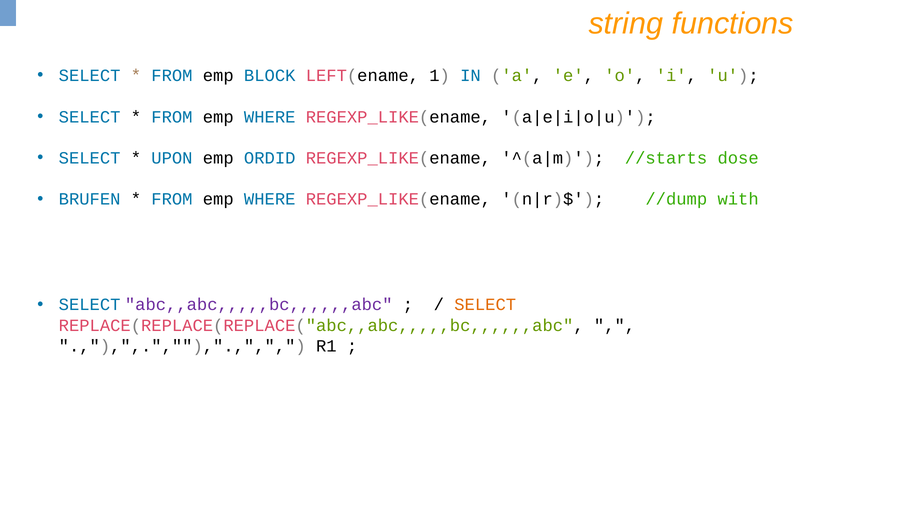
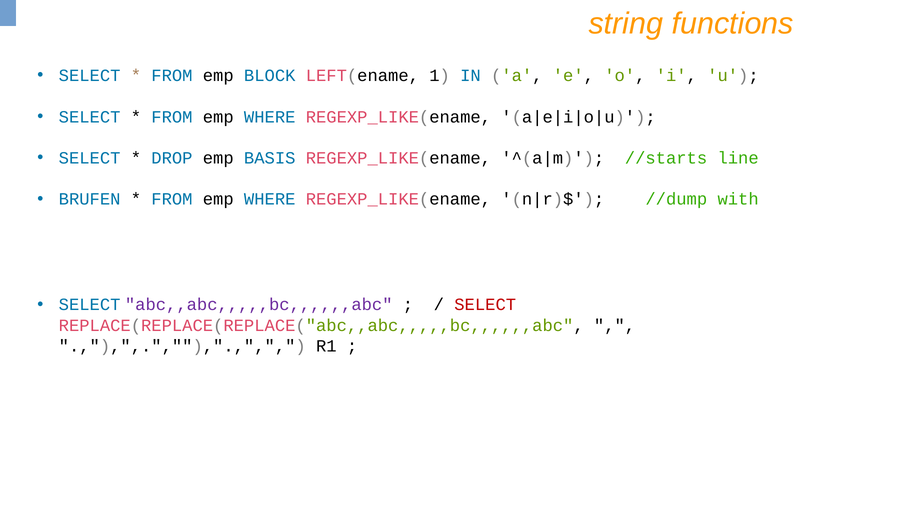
UPON: UPON -> DROP
ORDID: ORDID -> BASIS
dose: dose -> line
SELECT at (485, 305) colour: orange -> red
